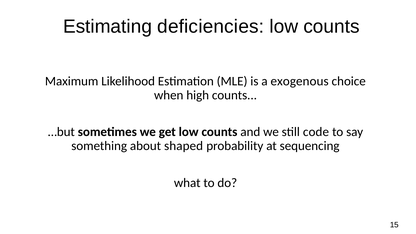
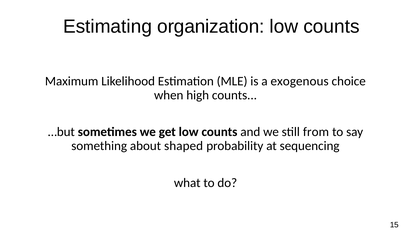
deficiencies: deficiencies -> organization
code: code -> from
